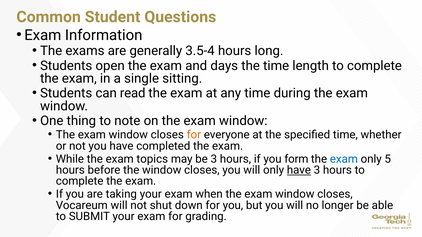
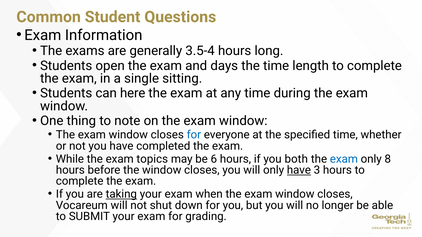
read: read -> here
for at (194, 135) colour: orange -> blue
be 3: 3 -> 6
form: form -> both
5: 5 -> 8
taking underline: none -> present
